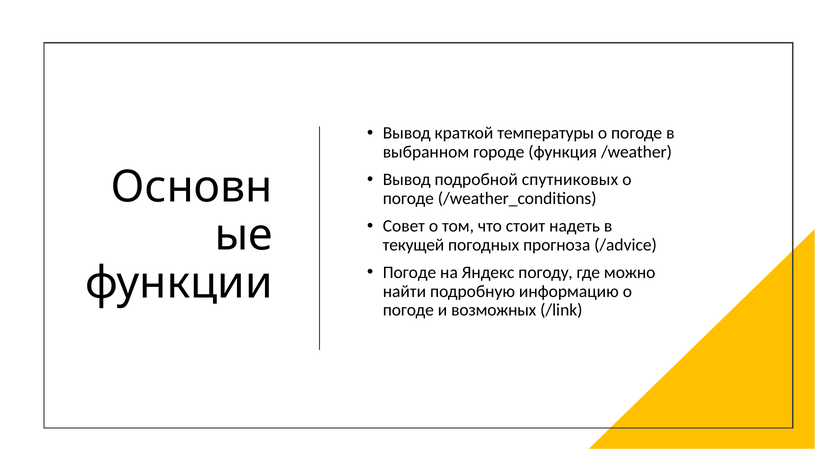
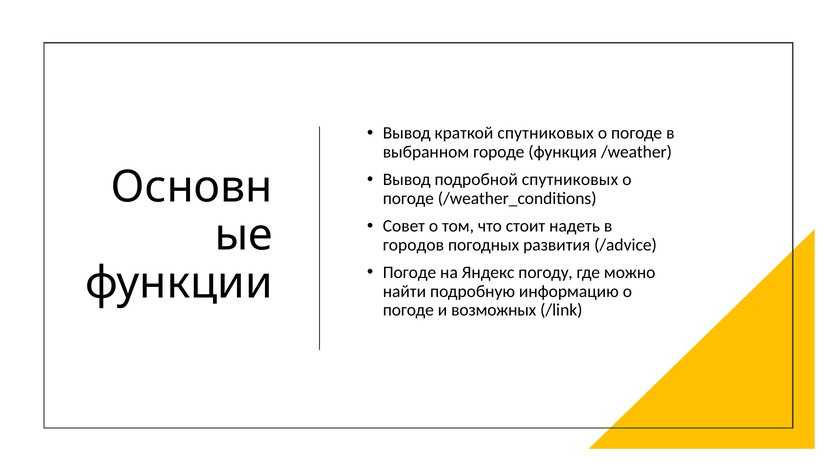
краткой температуры: температуры -> спутниковых
текущей: текущей -> городов
прогноза: прогноза -> развития
